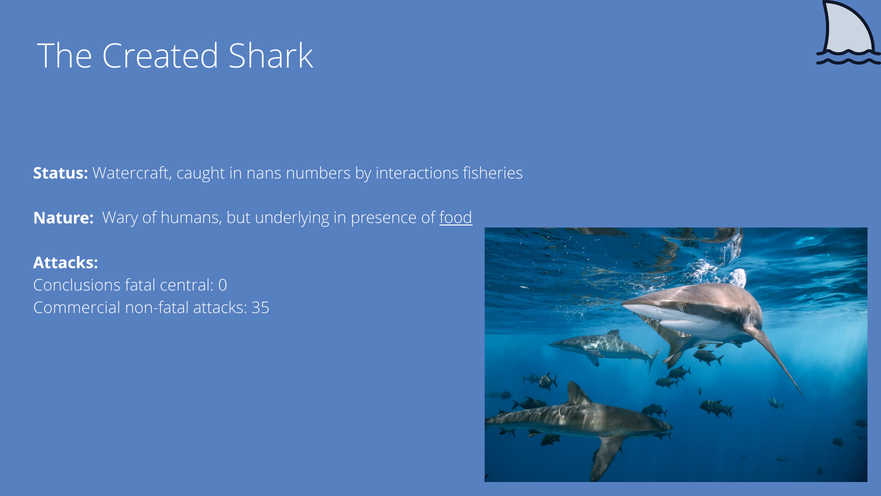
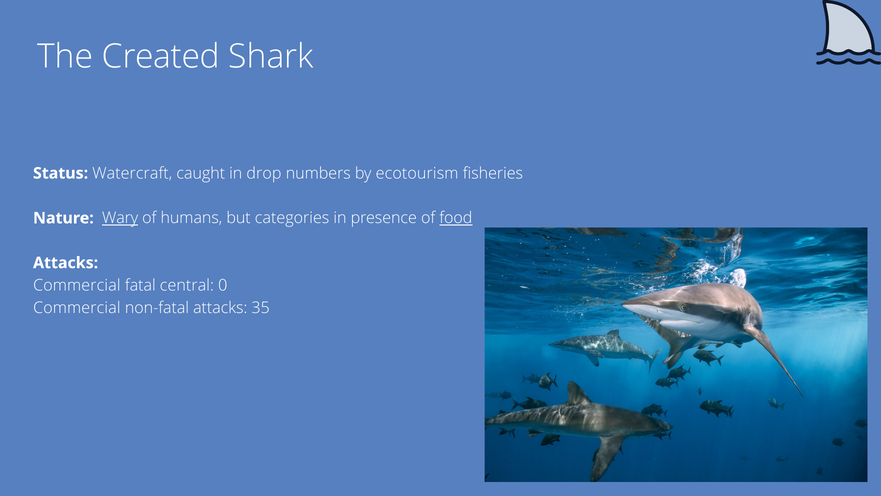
nans: nans -> drop
interactions: interactions -> ecotourism
Wary underline: none -> present
underlying: underlying -> categories
Conclusions at (77, 285): Conclusions -> Commercial
